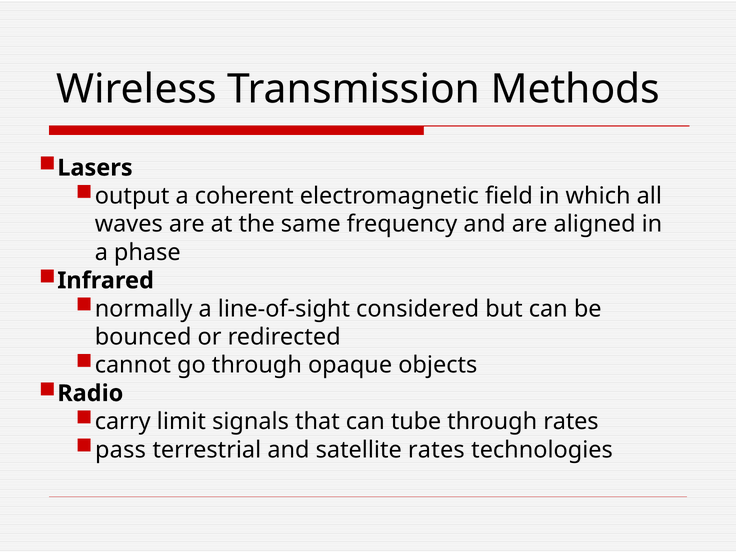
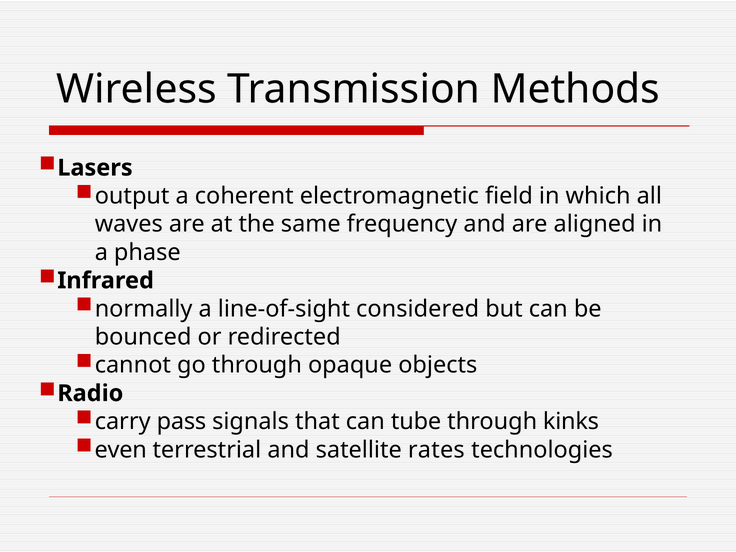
limit: limit -> pass
through rates: rates -> kinks
pass: pass -> even
